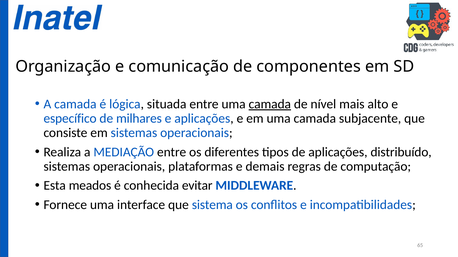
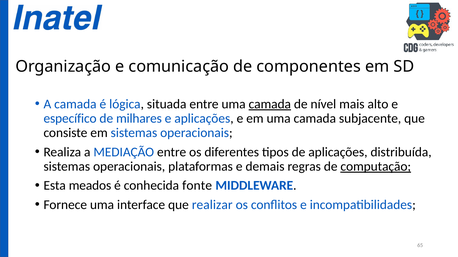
distribuído: distribuído -> distribuída
computação underline: none -> present
evitar: evitar -> fonte
sistema: sistema -> realizar
